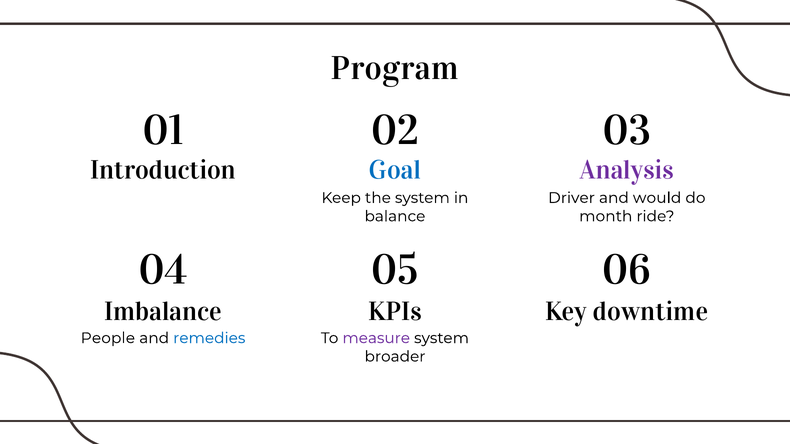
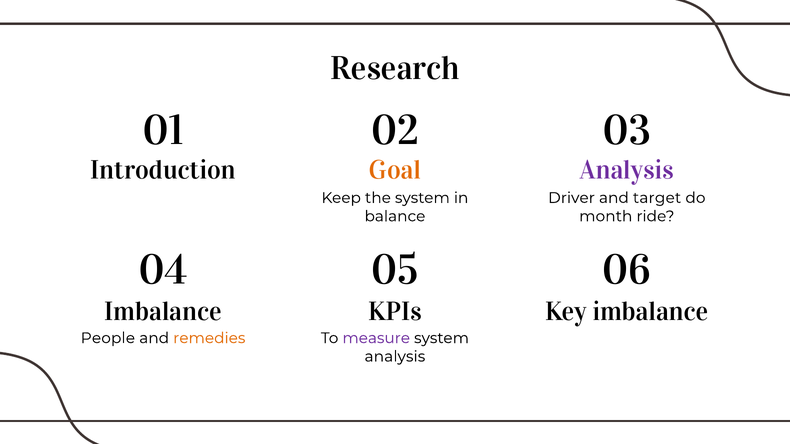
Program: Program -> Research
Goal colour: blue -> orange
would: would -> target
Key downtime: downtime -> imbalance
remedies colour: blue -> orange
broader at (395, 357): broader -> analysis
